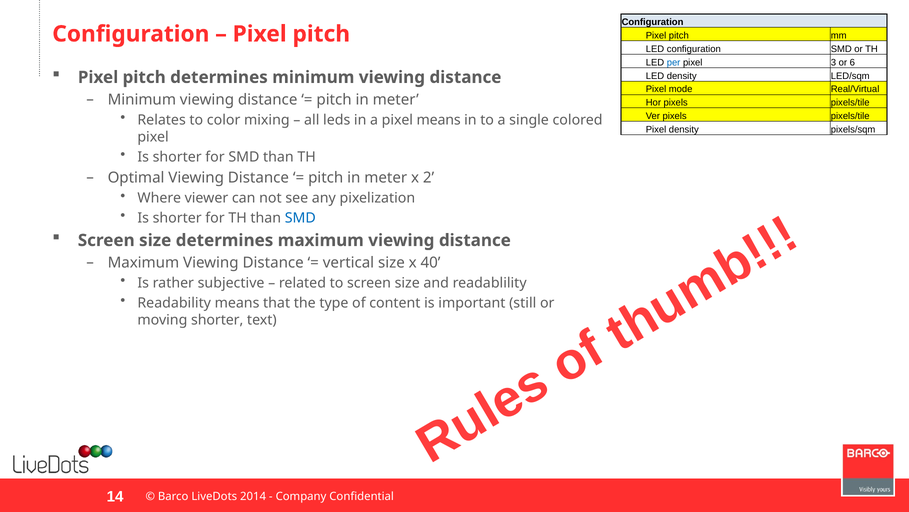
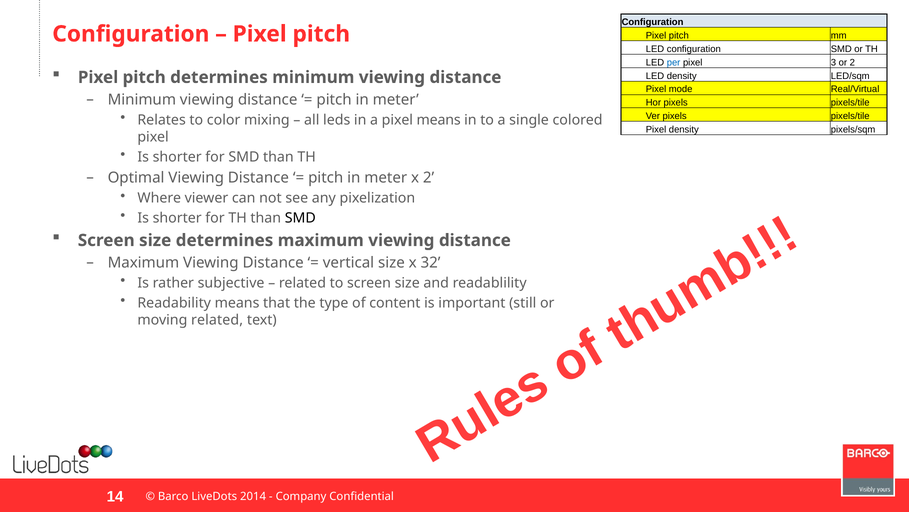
or 6: 6 -> 2
SMD at (300, 218) colour: blue -> black
40: 40 -> 32
moving shorter: shorter -> related
